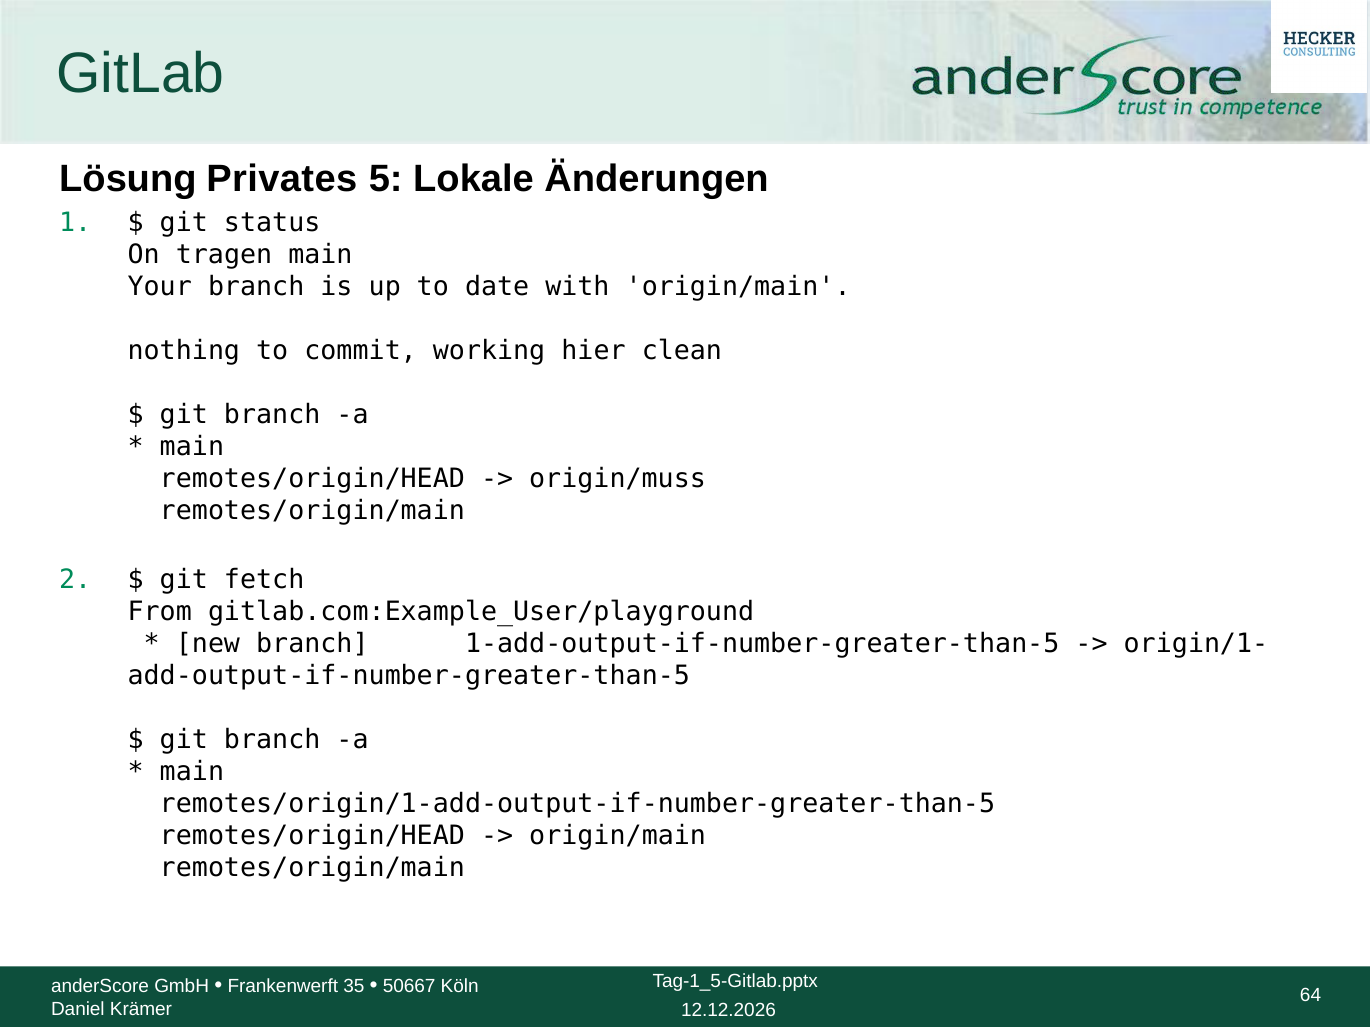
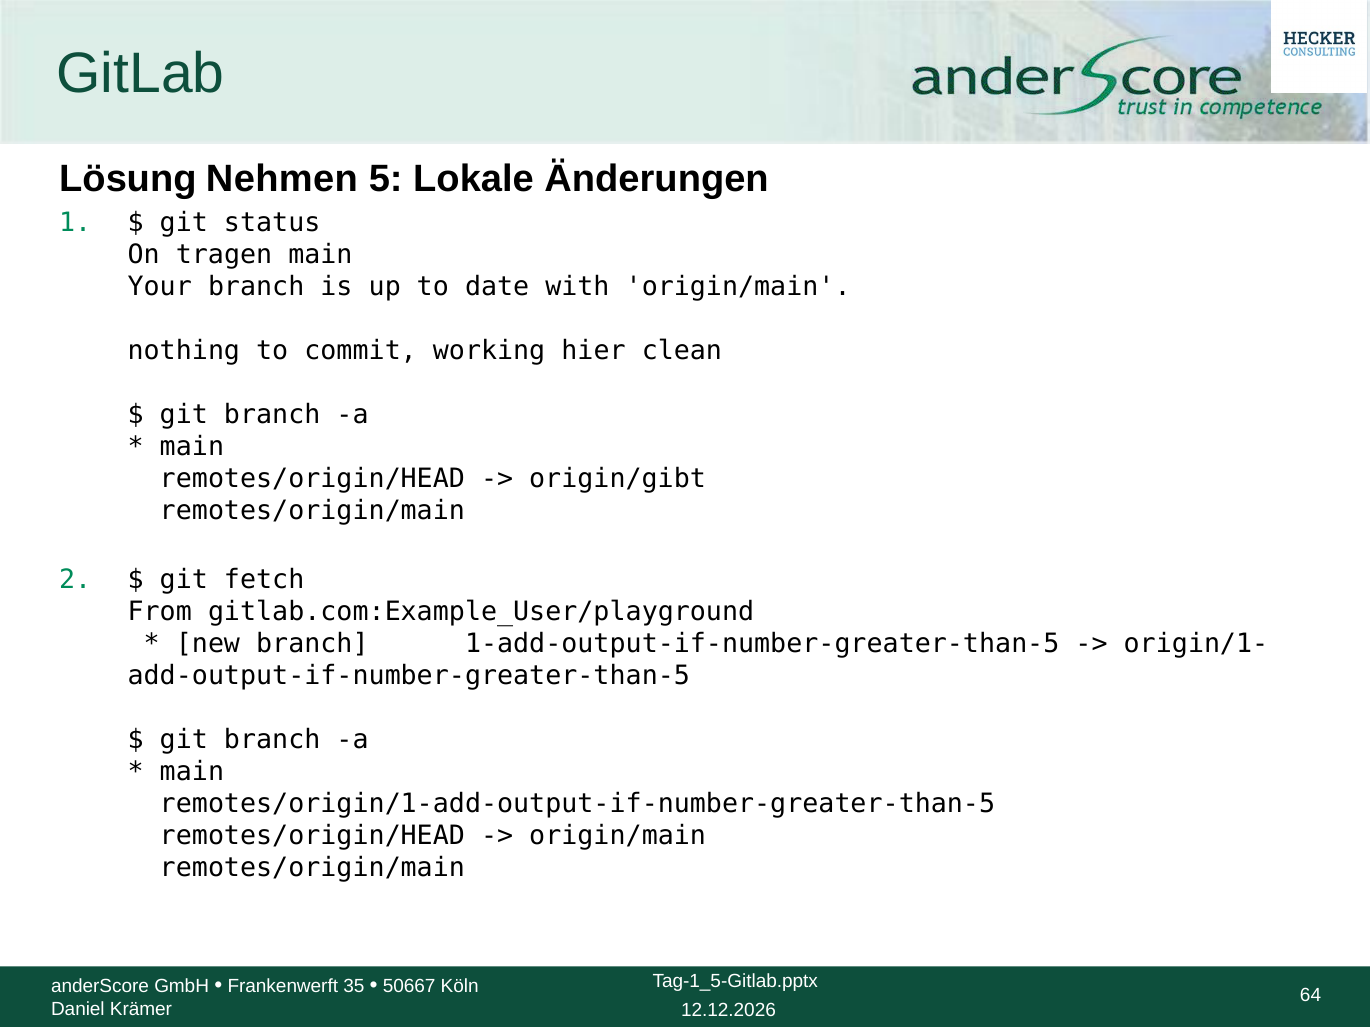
Privates: Privates -> Nehmen
origin/muss: origin/muss -> origin/gibt
